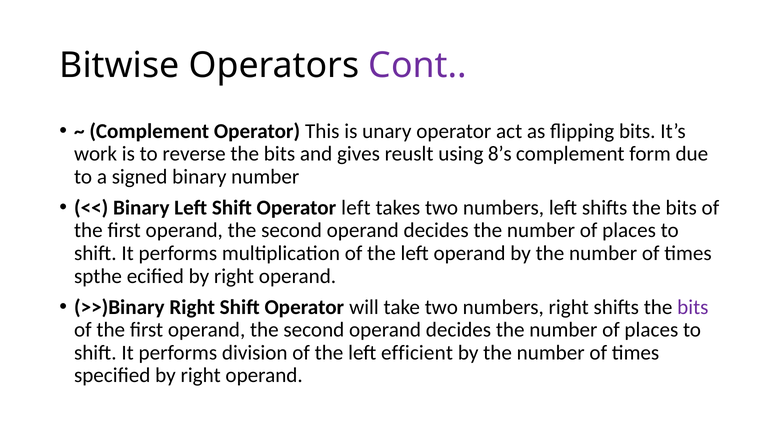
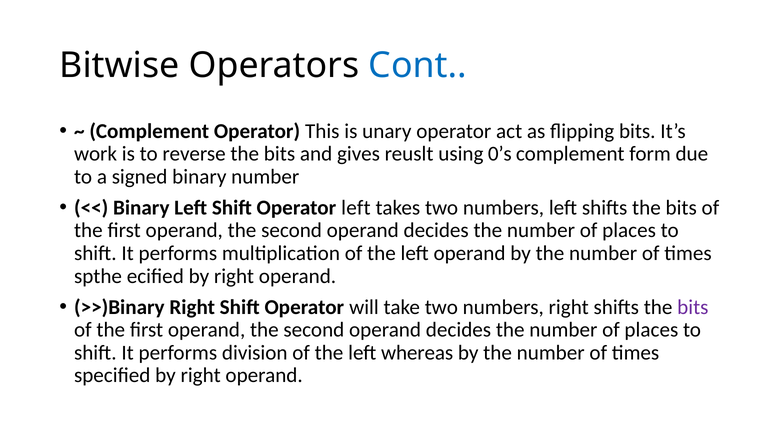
Cont colour: purple -> blue
8’s: 8’s -> 0’s
efficient: efficient -> whereas
